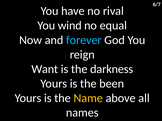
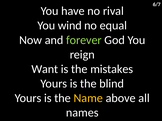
forever colour: light blue -> light green
darkness: darkness -> mistakes
been: been -> blind
